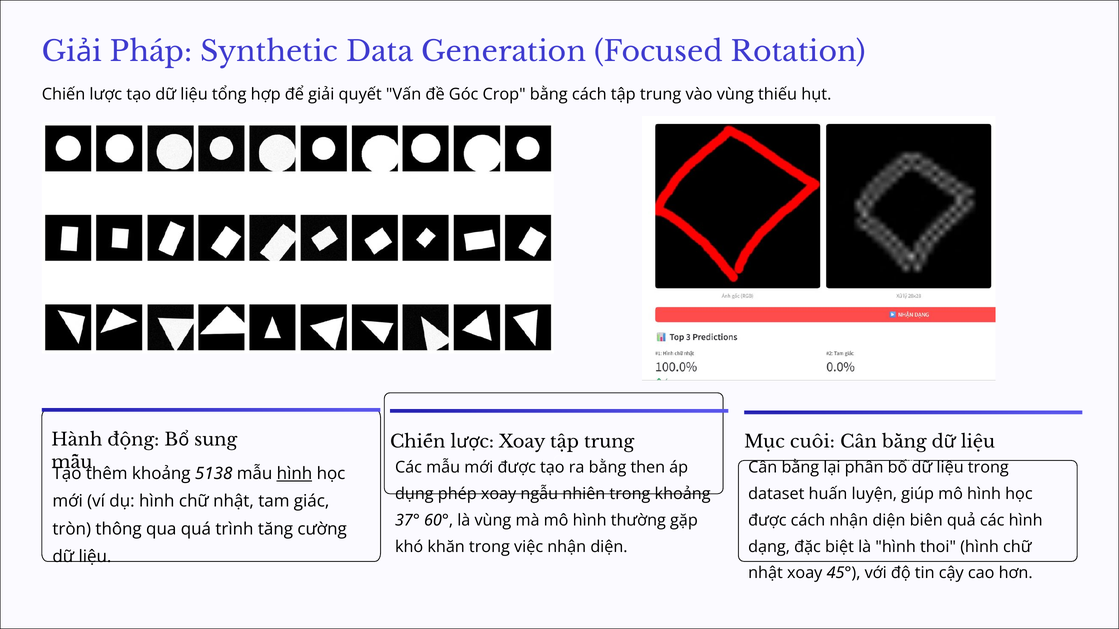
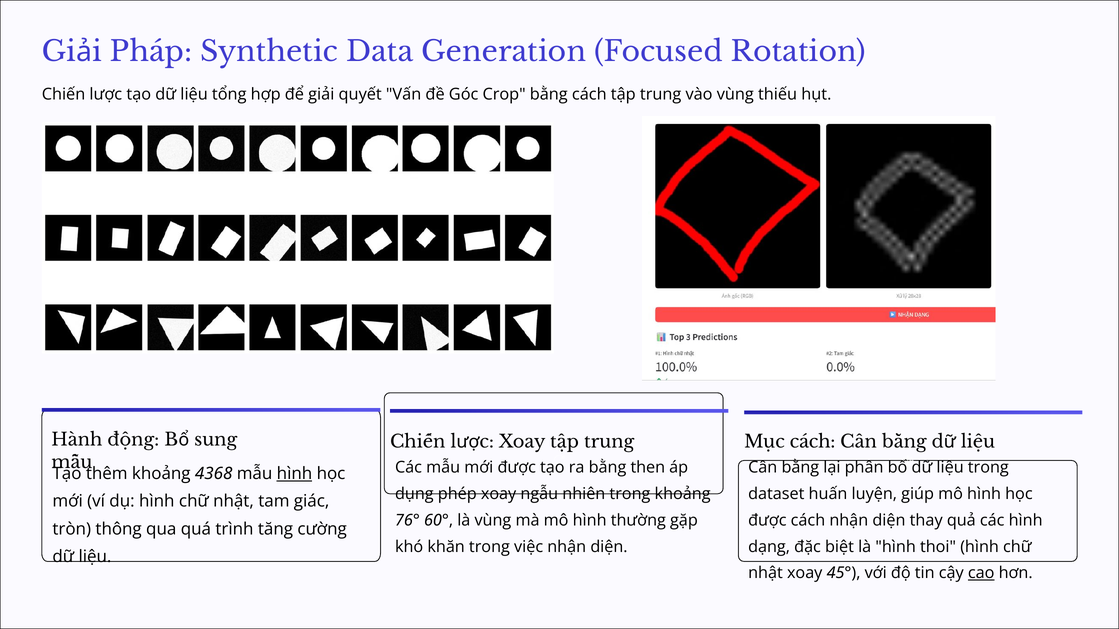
Mục cuối: cuối -> cách
5138: 5138 -> 4368
biên: biên -> thay
37°: 37° -> 76°
cao underline: none -> present
